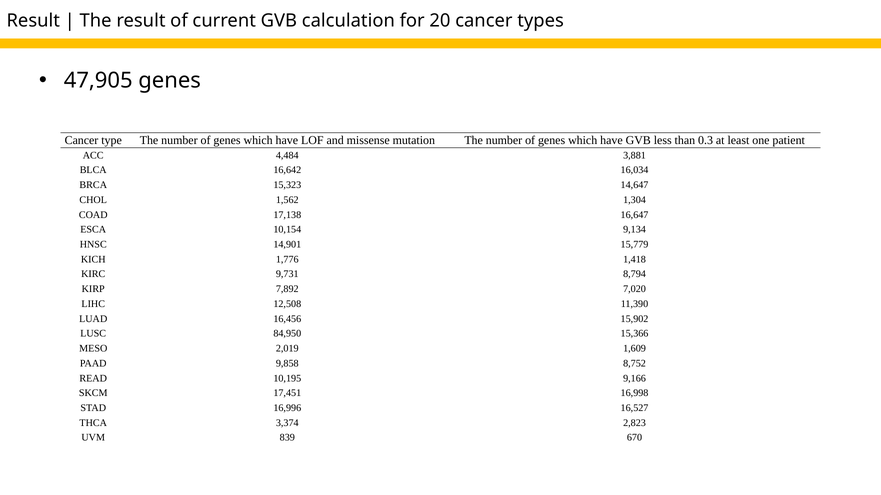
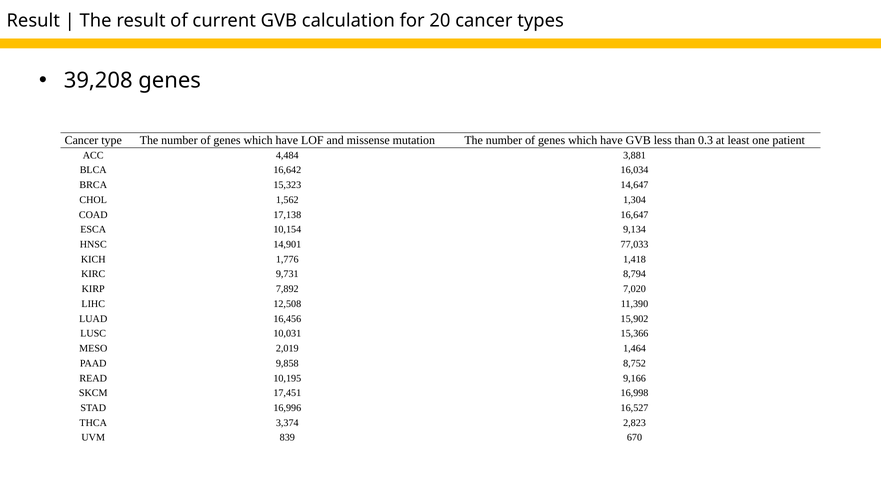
47,905: 47,905 -> 39,208
15,779: 15,779 -> 77,033
84,950: 84,950 -> 10,031
1,609: 1,609 -> 1,464
